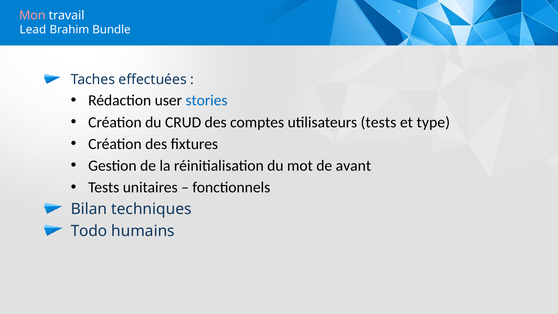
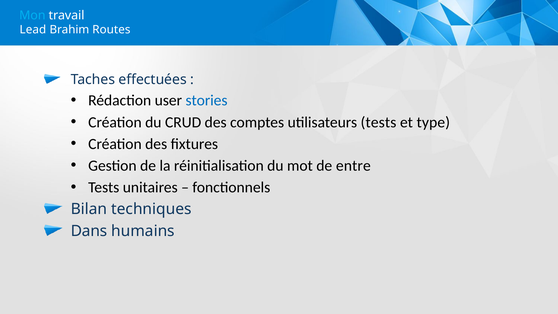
Mon colour: pink -> light blue
Bundle: Bundle -> Routes
avant: avant -> entre
Todo: Todo -> Dans
